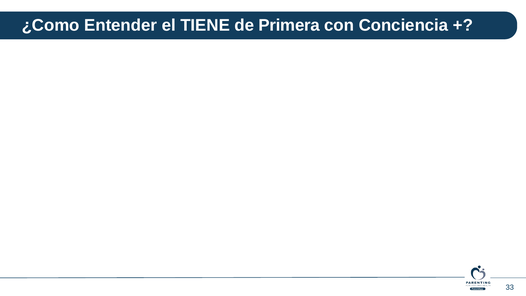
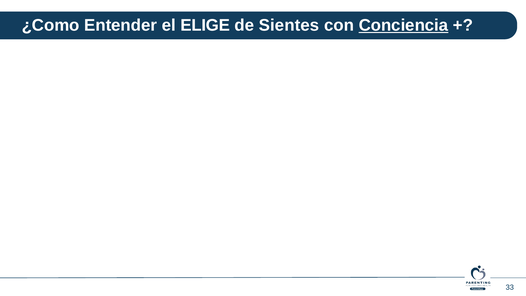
TIENE: TIENE -> ELIGE
Primera: Primera -> Sientes
Conciencia underline: none -> present
